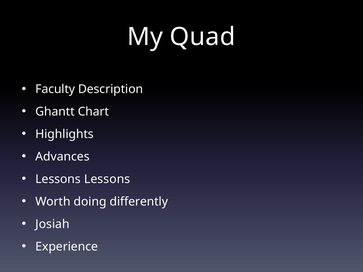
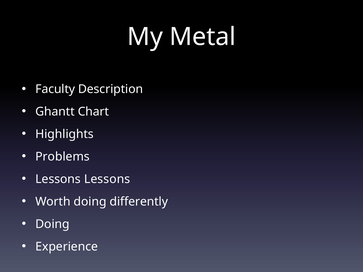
Quad: Quad -> Metal
Advances: Advances -> Problems
Josiah at (52, 224): Josiah -> Doing
